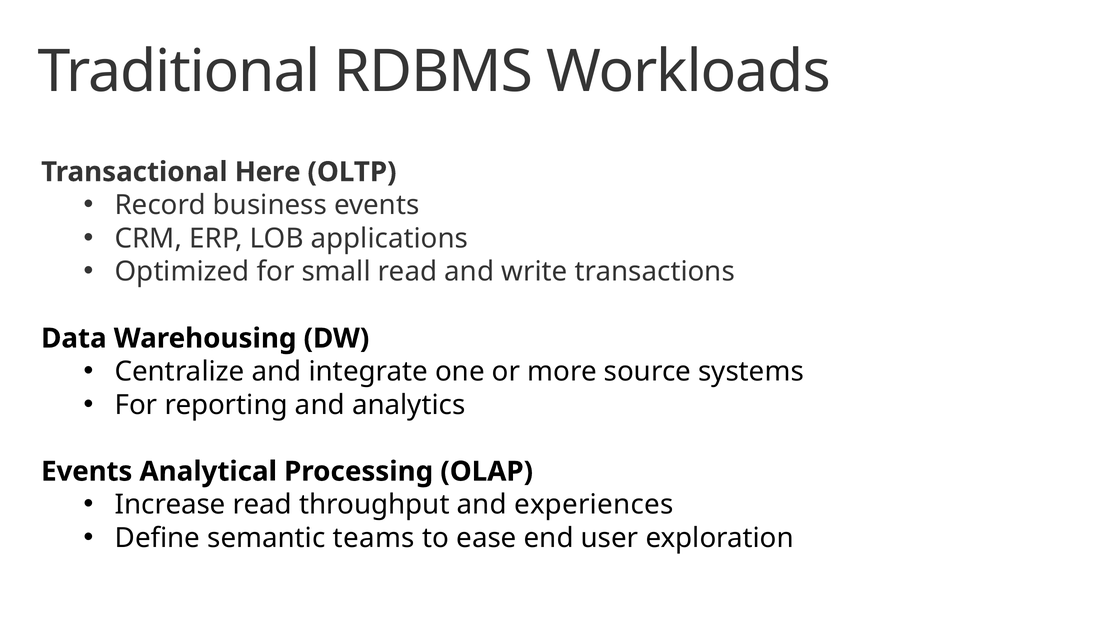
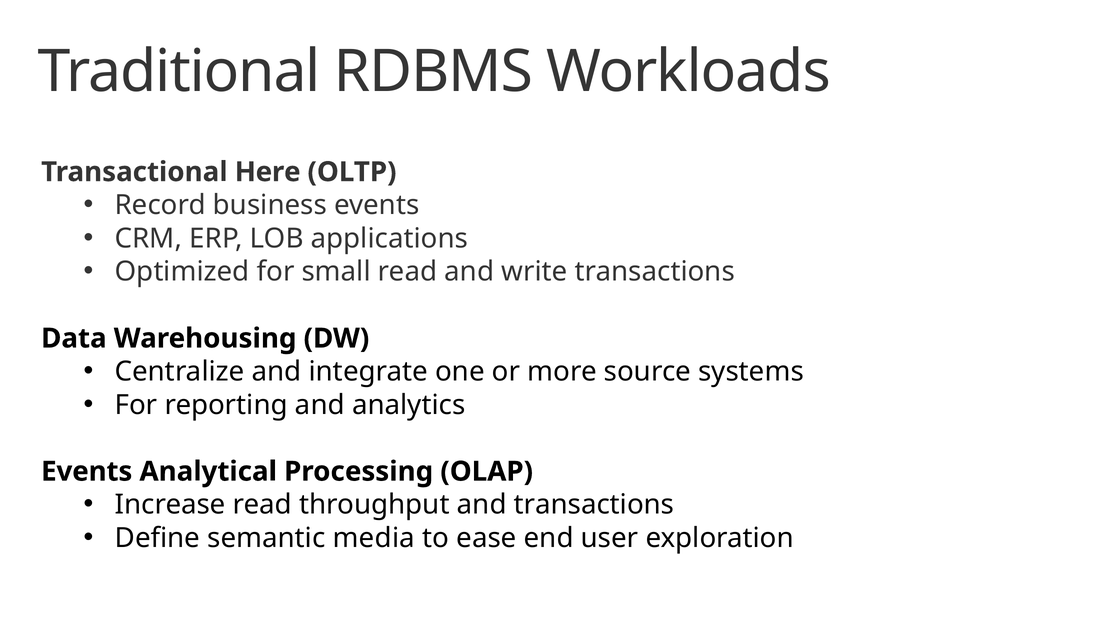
and experiences: experiences -> transactions
teams: teams -> media
